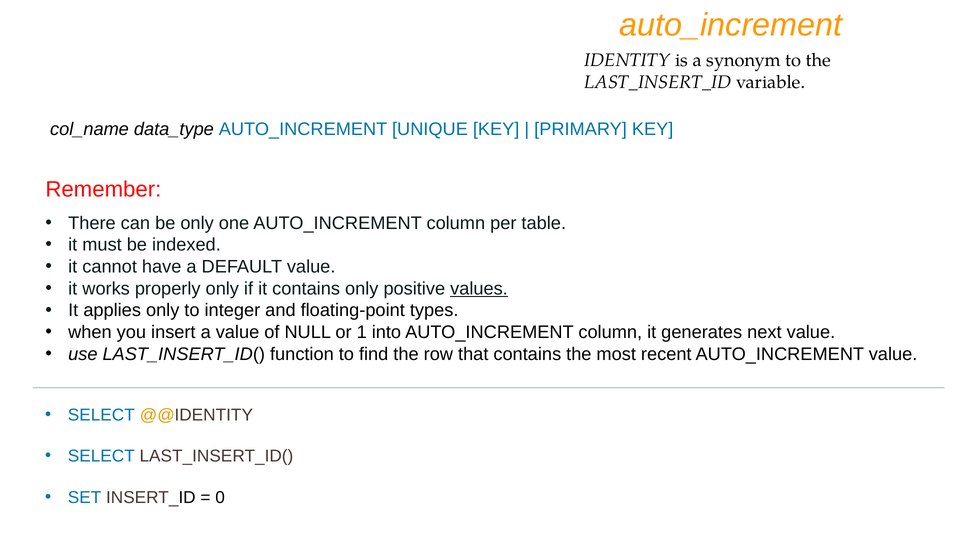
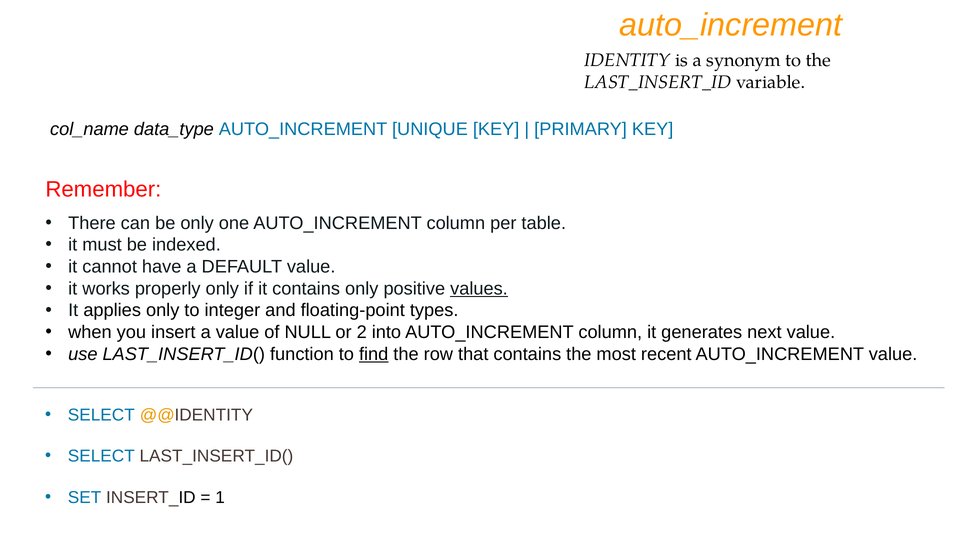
1: 1 -> 2
find underline: none -> present
0: 0 -> 1
